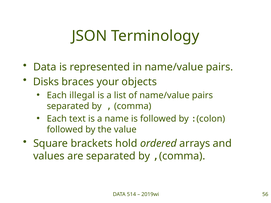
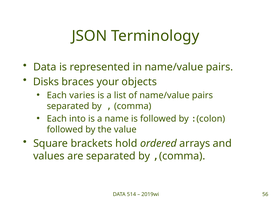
illegal: illegal -> varies
text: text -> into
